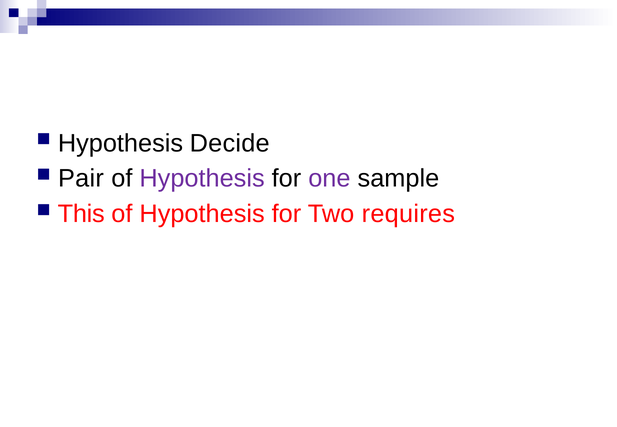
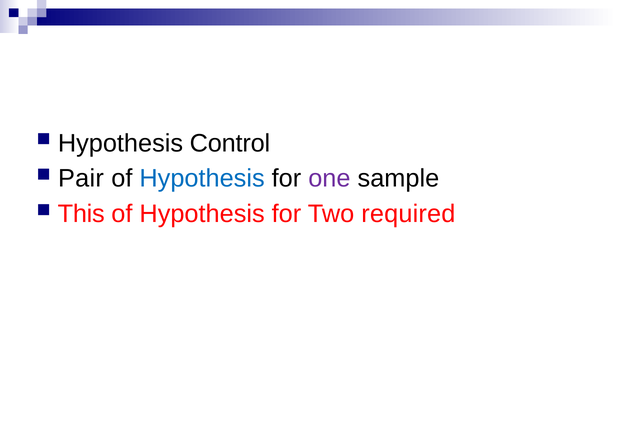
Decide: Decide -> Control
Hypothesis at (202, 179) colour: purple -> blue
requires: requires -> required
